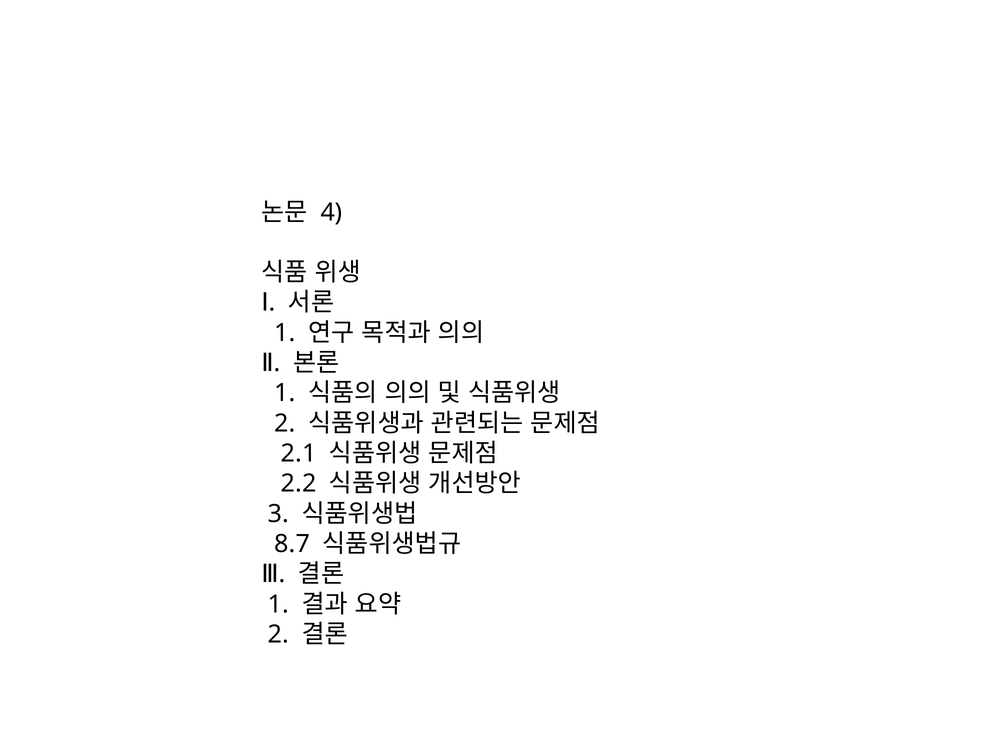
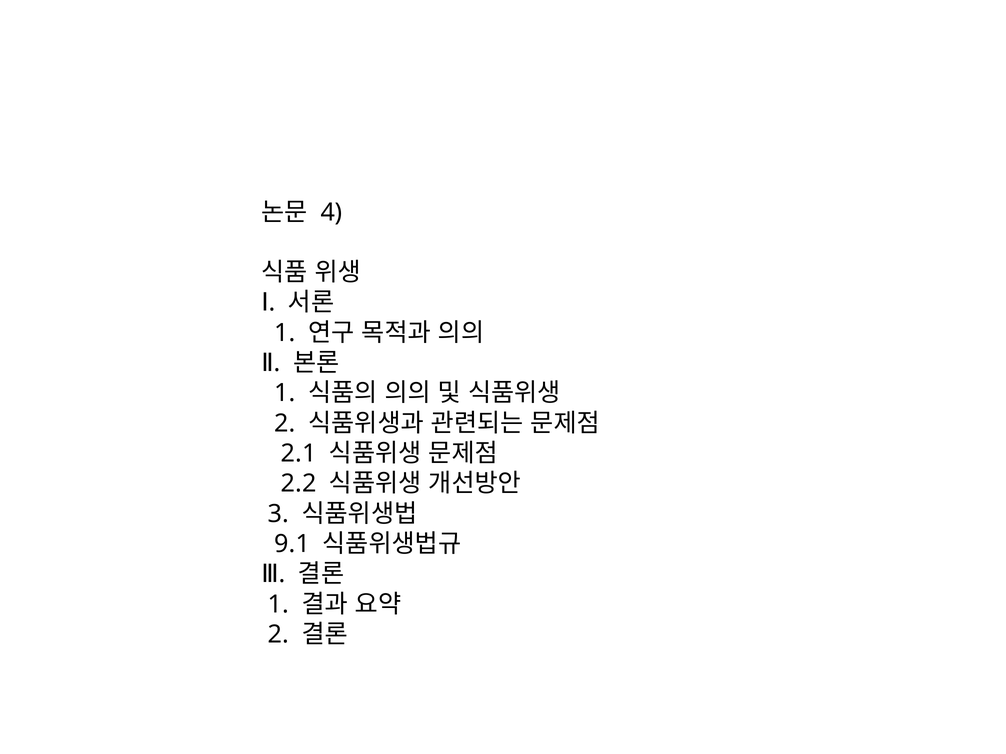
8.7: 8.7 -> 9.1
